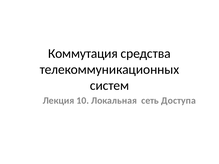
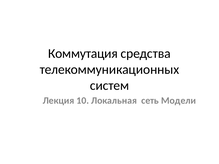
Доступа: Доступа -> Модели
